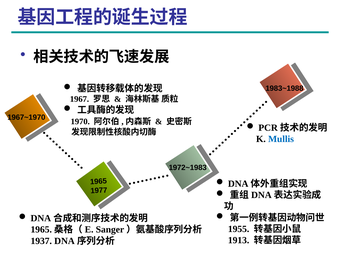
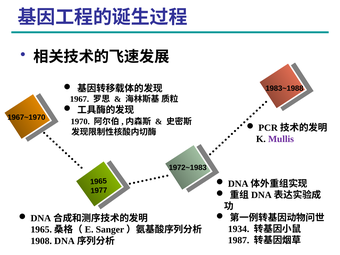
Mullis colour: blue -> purple
1955: 1955 -> 1934
1913: 1913 -> 1987
1937: 1937 -> 1908
